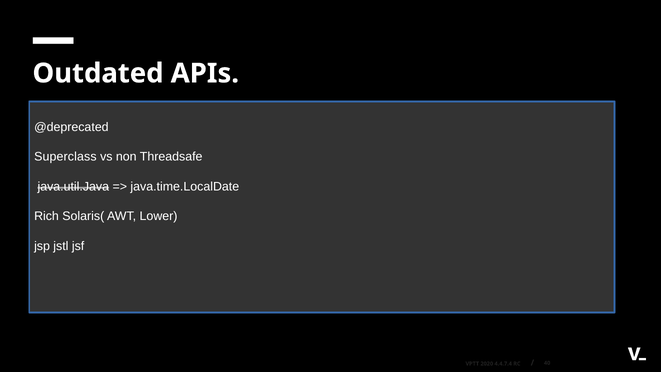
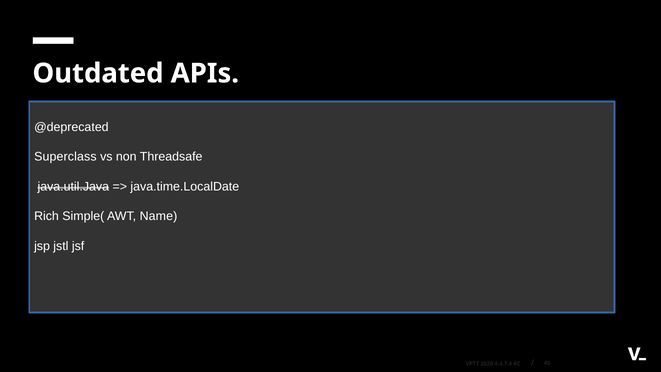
Solaris(: Solaris( -> Simple(
Lower: Lower -> Name
